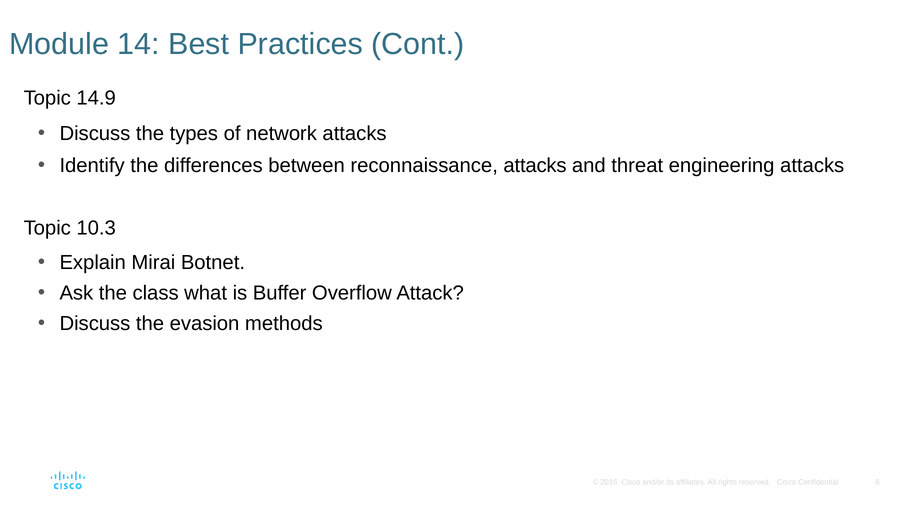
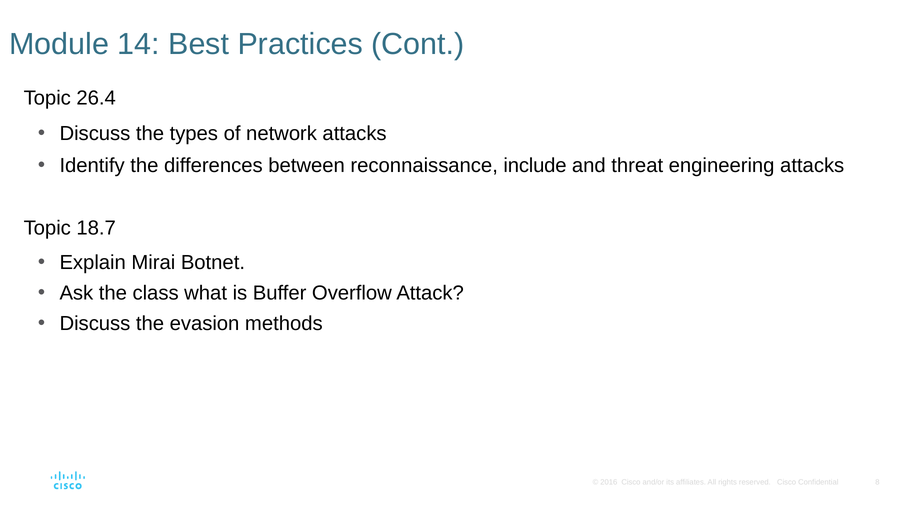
14.9: 14.9 -> 26.4
reconnaissance attacks: attacks -> include
10.3: 10.3 -> 18.7
